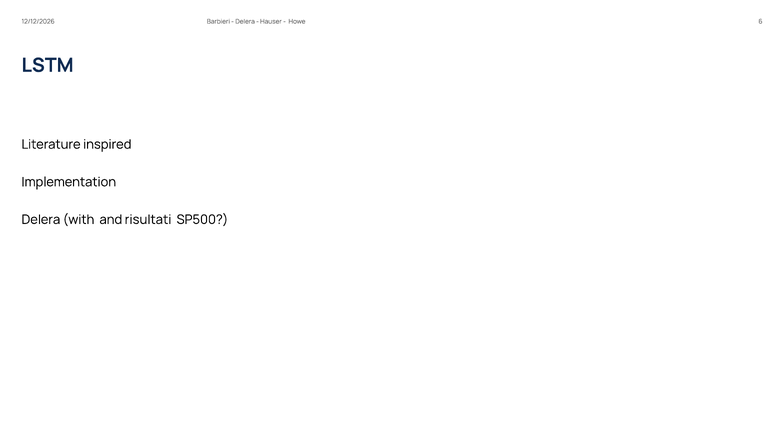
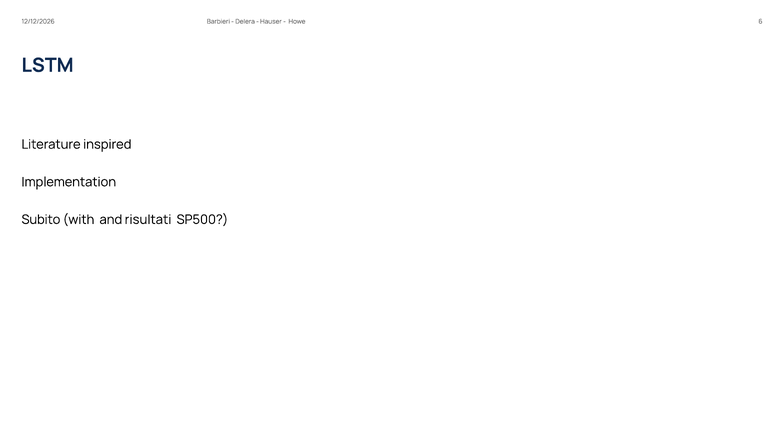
Delera at (41, 220): Delera -> Subito
